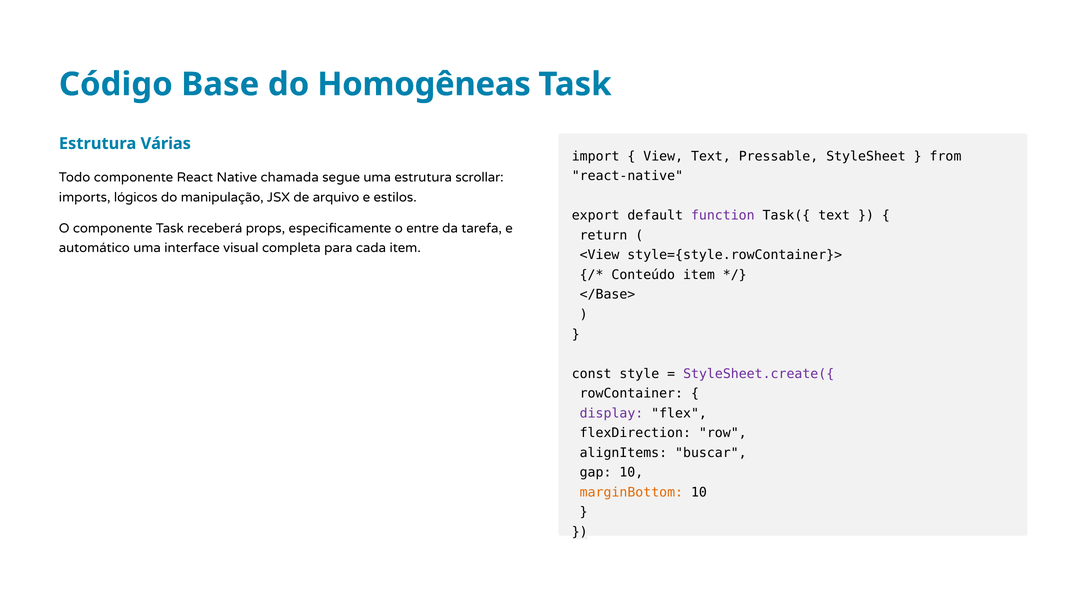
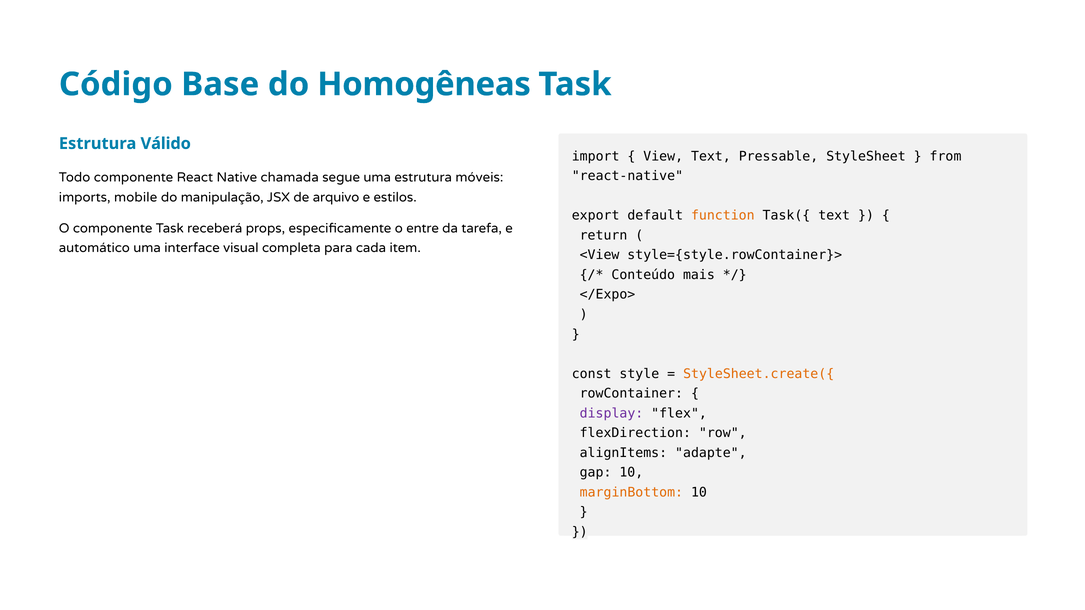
Várias: Várias -> Válido
scrollar: scrollar -> móveis
lógicos: lógicos -> mobile
function colour: purple -> orange
Conteúdo item: item -> mais
</Base>: </Base> -> </Expo>
StyleSheet.create({ colour: purple -> orange
buscar: buscar -> adapte
